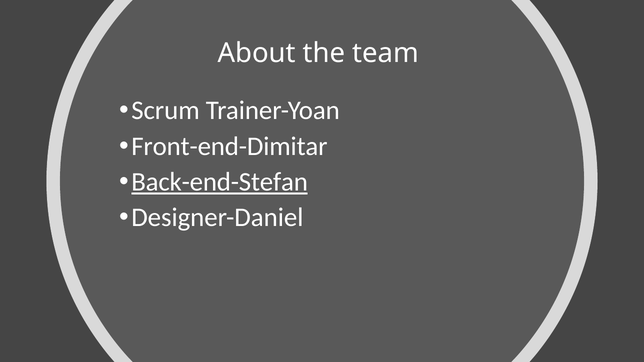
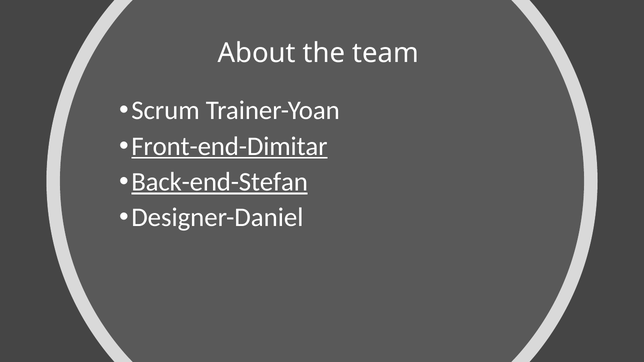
Front-end-Dimitar underline: none -> present
